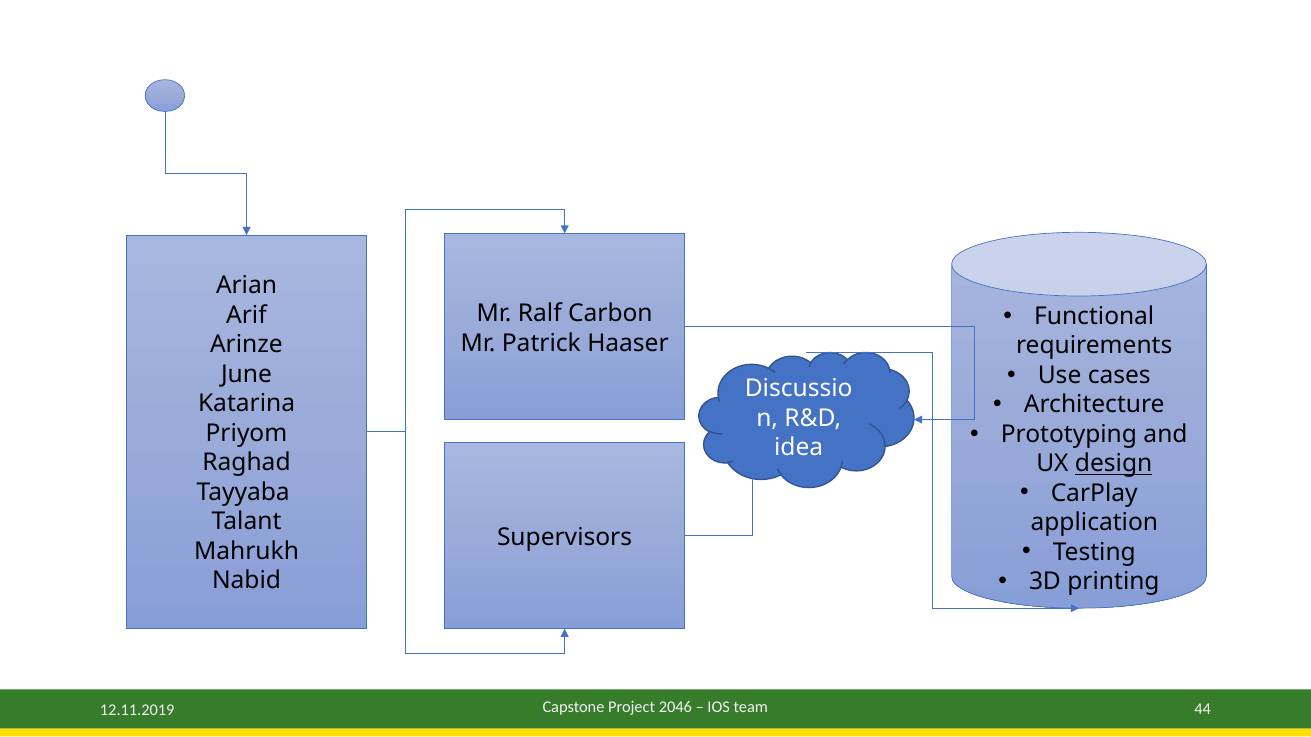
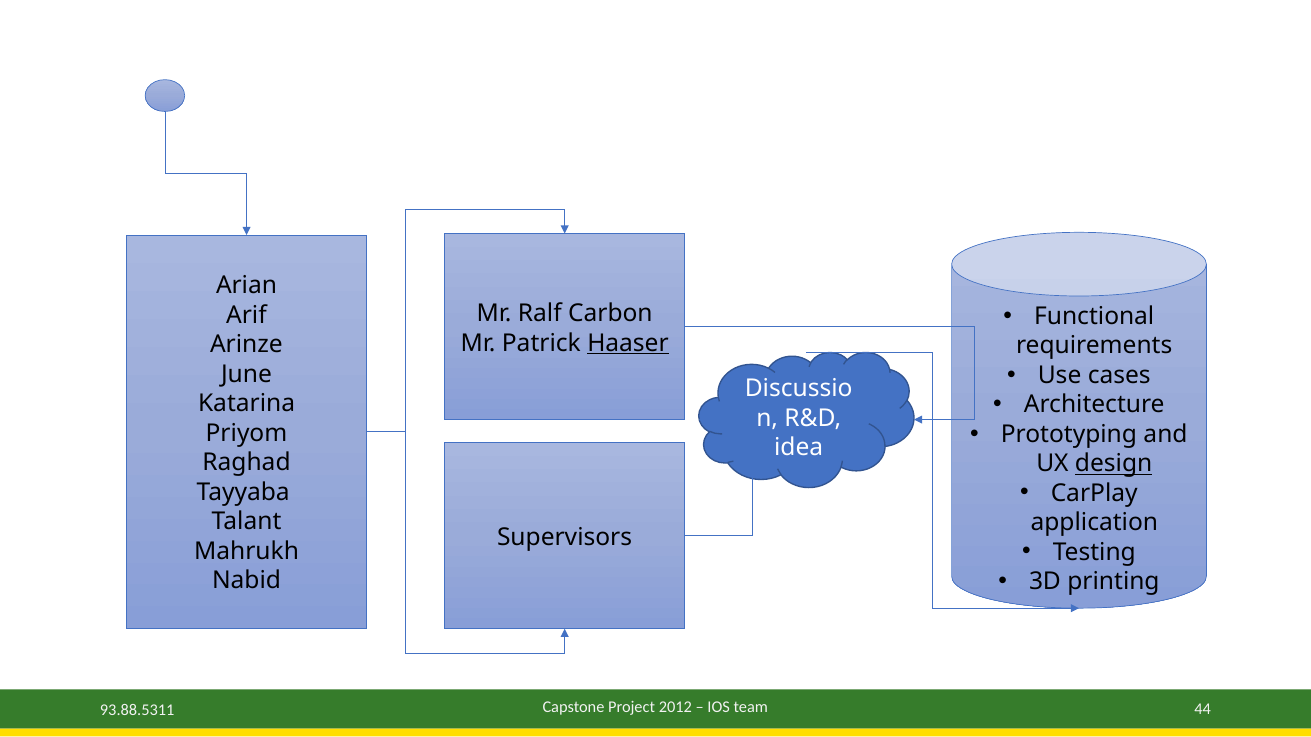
Haaser underline: none -> present
2046: 2046 -> 2012
12.11.2019: 12.11.2019 -> 93.88.5311
